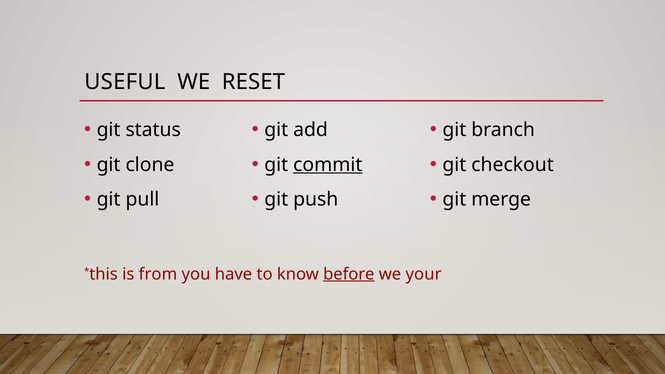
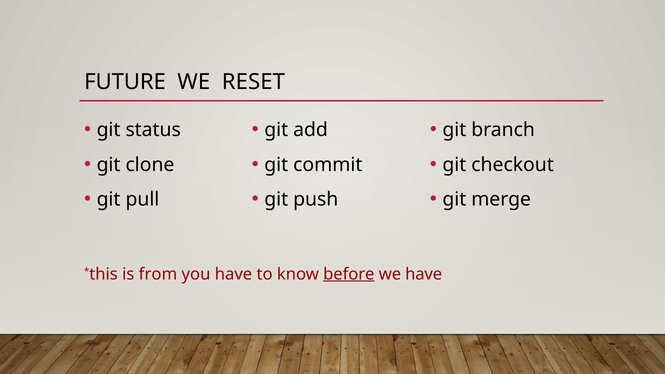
USEFUL: USEFUL -> FUTURE
commit underline: present -> none
we your: your -> have
